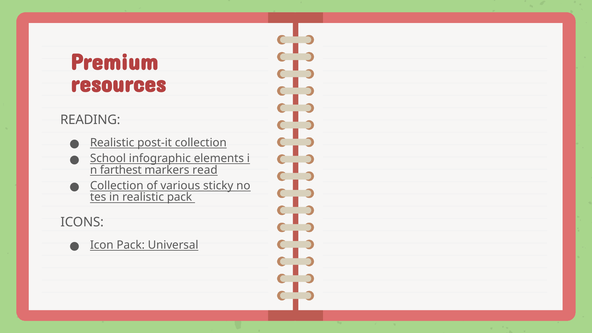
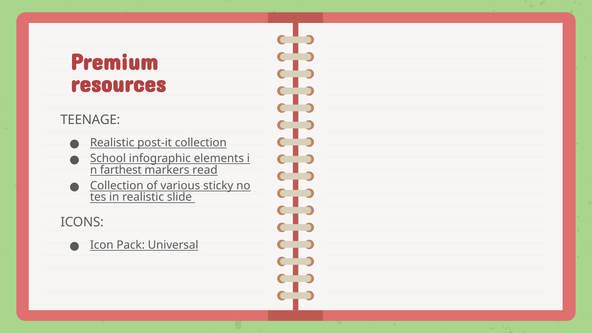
READING: READING -> TEENAGE
realistic pack: pack -> slide
